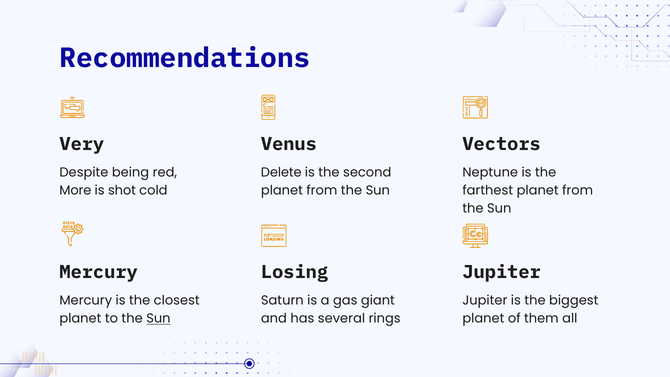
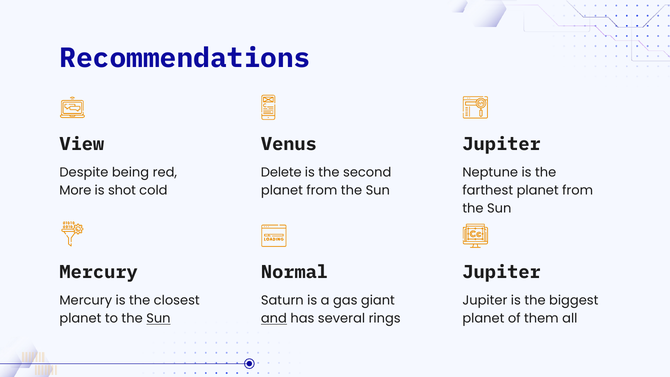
Very: Very -> View
Vectors at (502, 144): Vectors -> Jupiter
Losing: Losing -> Normal
and underline: none -> present
